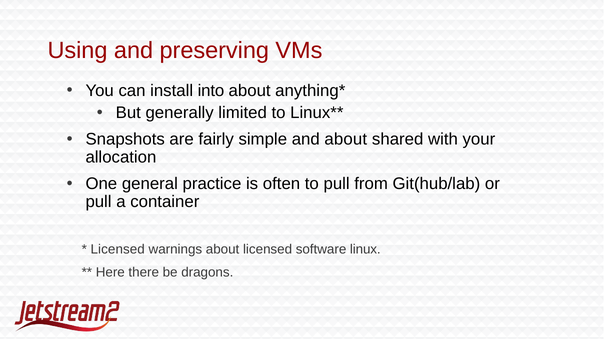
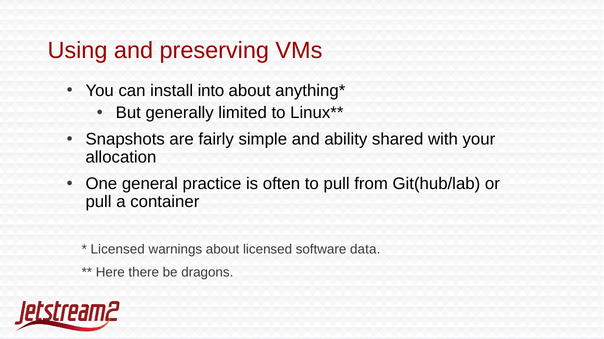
and about: about -> ability
linux: linux -> data
